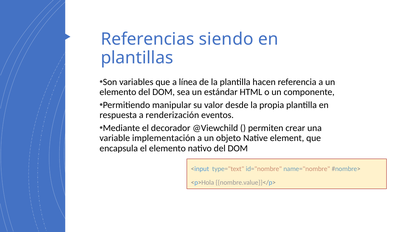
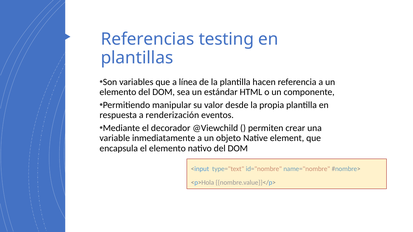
siendo: siendo -> testing
implementación: implementación -> inmediatamente
